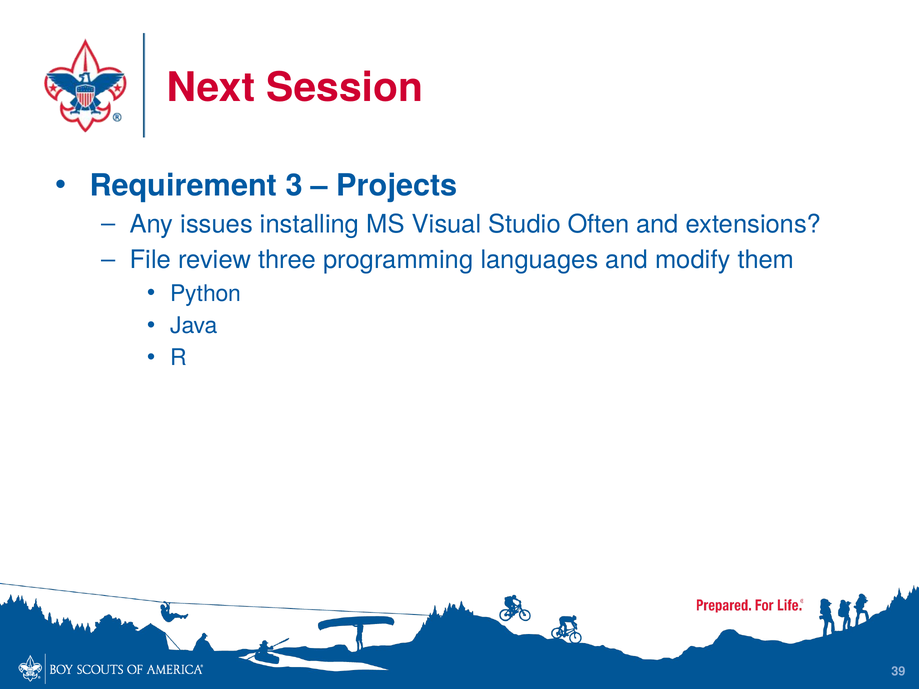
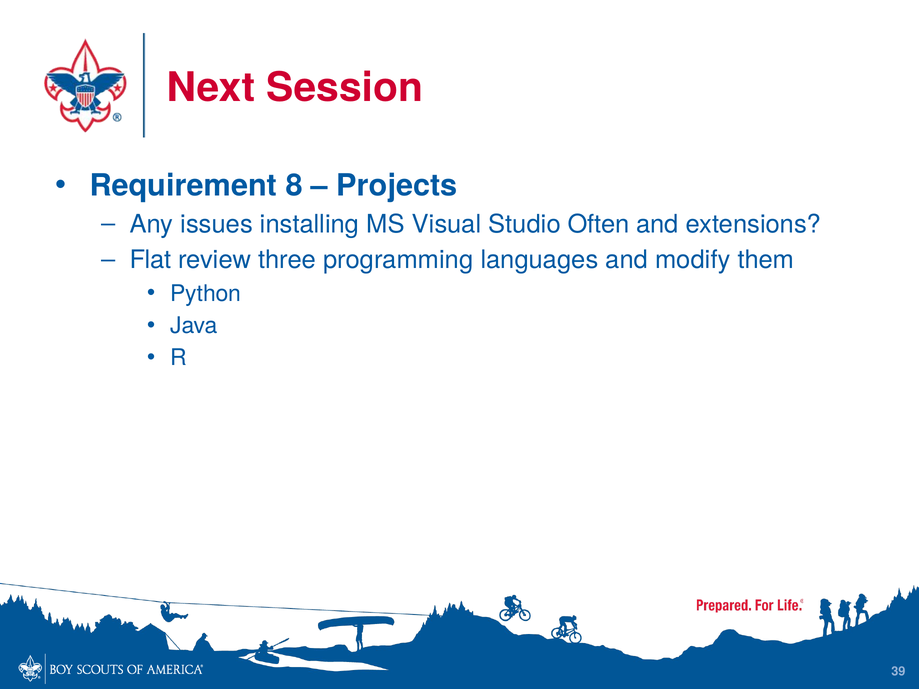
3: 3 -> 8
File: File -> Flat
